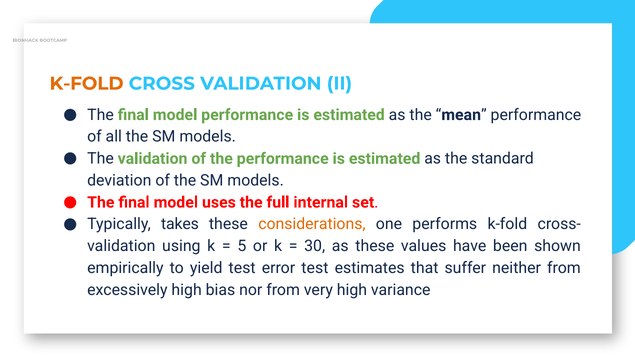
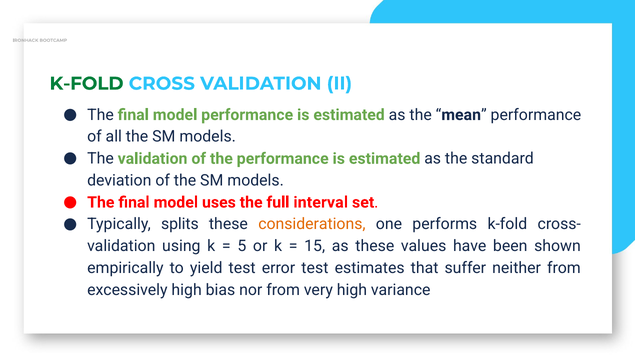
K-FOLD at (87, 84) colour: orange -> green
internal: internal -> interval
takes: takes -> splits
30: 30 -> 15
